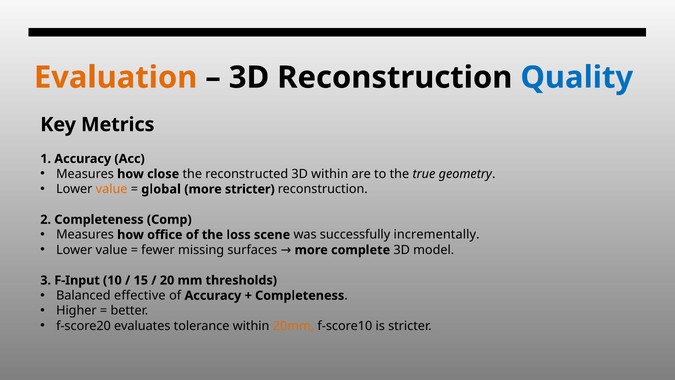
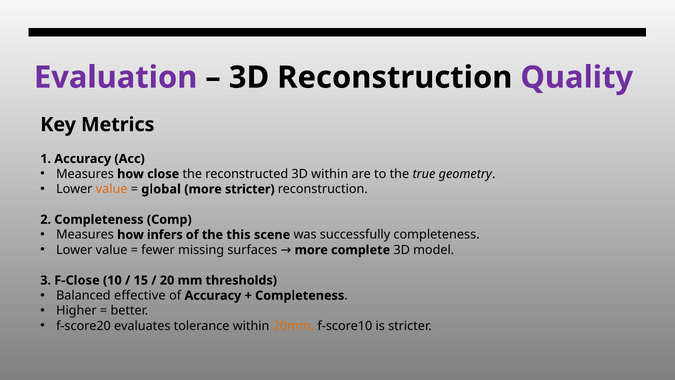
Evaluation colour: orange -> purple
Quality colour: blue -> purple
office: office -> infers
loss: loss -> this
successfully incrementally: incrementally -> completeness
F-Input: F-Input -> F-Close
